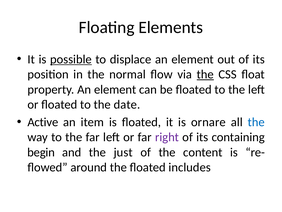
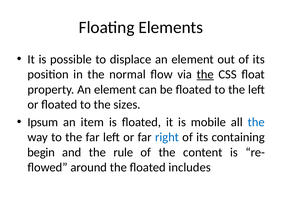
possible underline: present -> none
date: date -> sizes
Active: Active -> Ipsum
ornare: ornare -> mobile
right colour: purple -> blue
just: just -> rule
